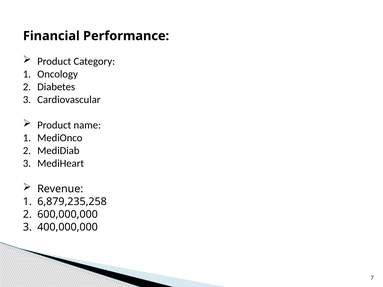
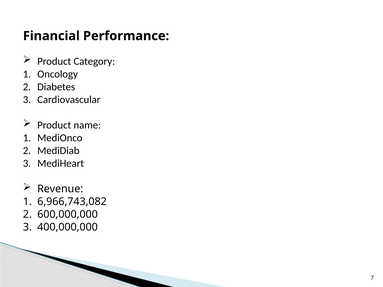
6,879,235,258: 6,879,235,258 -> 6,966,743,082
